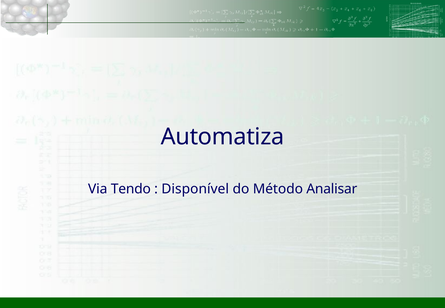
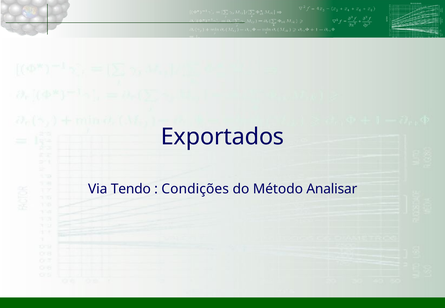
Automatiza: Automatiza -> Exportados
Disponível: Disponível -> Condições
